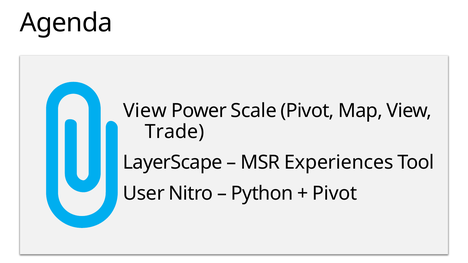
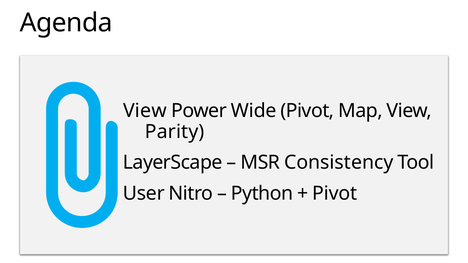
Scale: Scale -> Wide
Trade: Trade -> Parity
Experiences: Experiences -> Consistency
